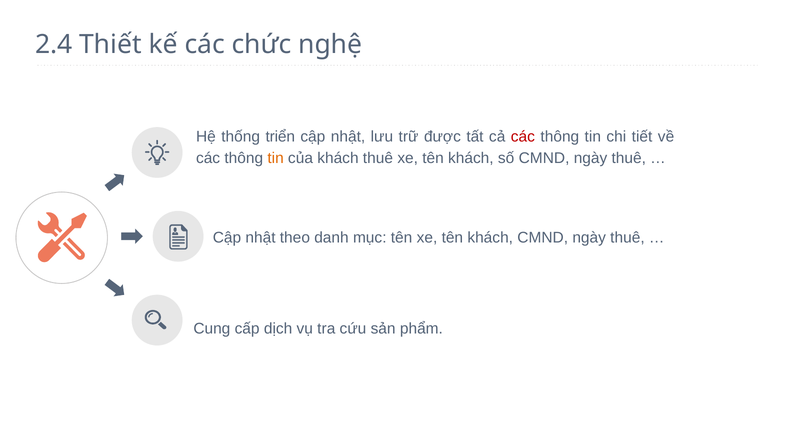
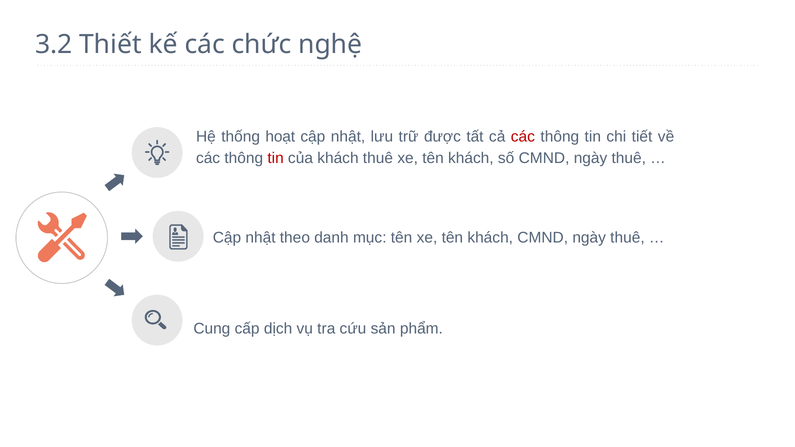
2.4: 2.4 -> 3.2
triển: triển -> hoạt
tin at (276, 158) colour: orange -> red
